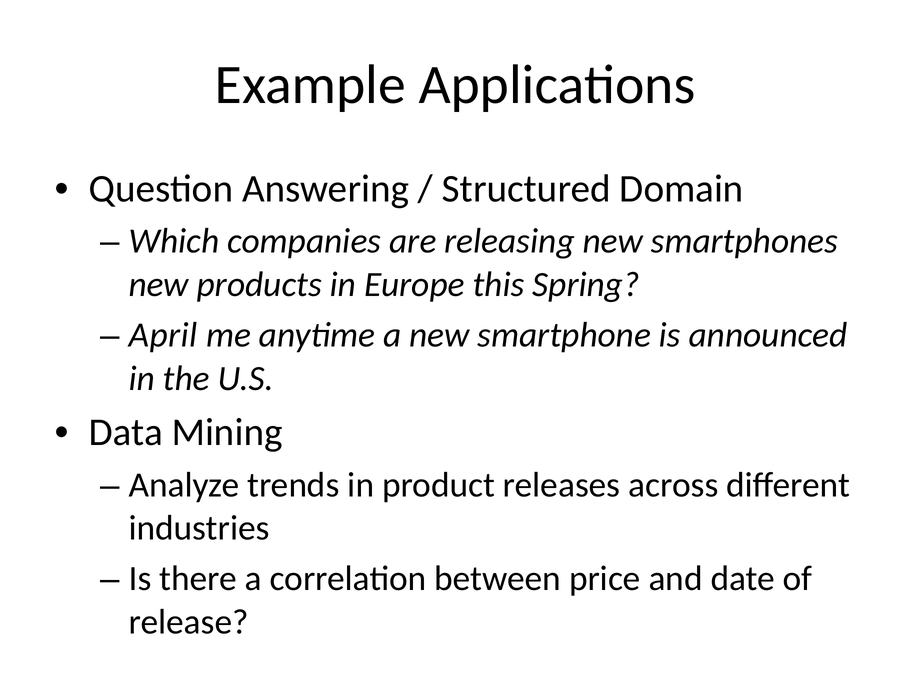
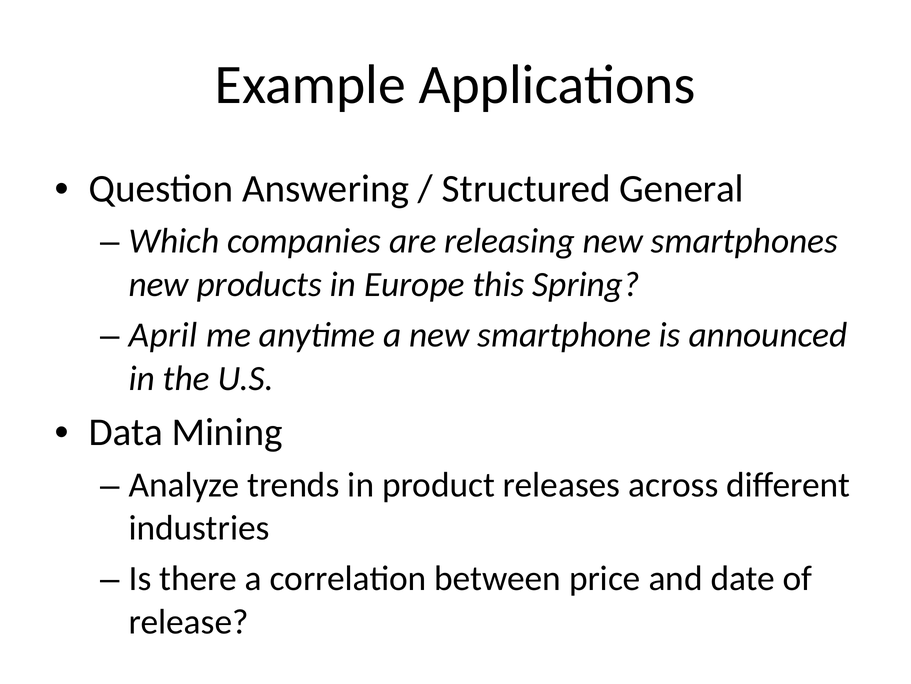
Domain: Domain -> General
